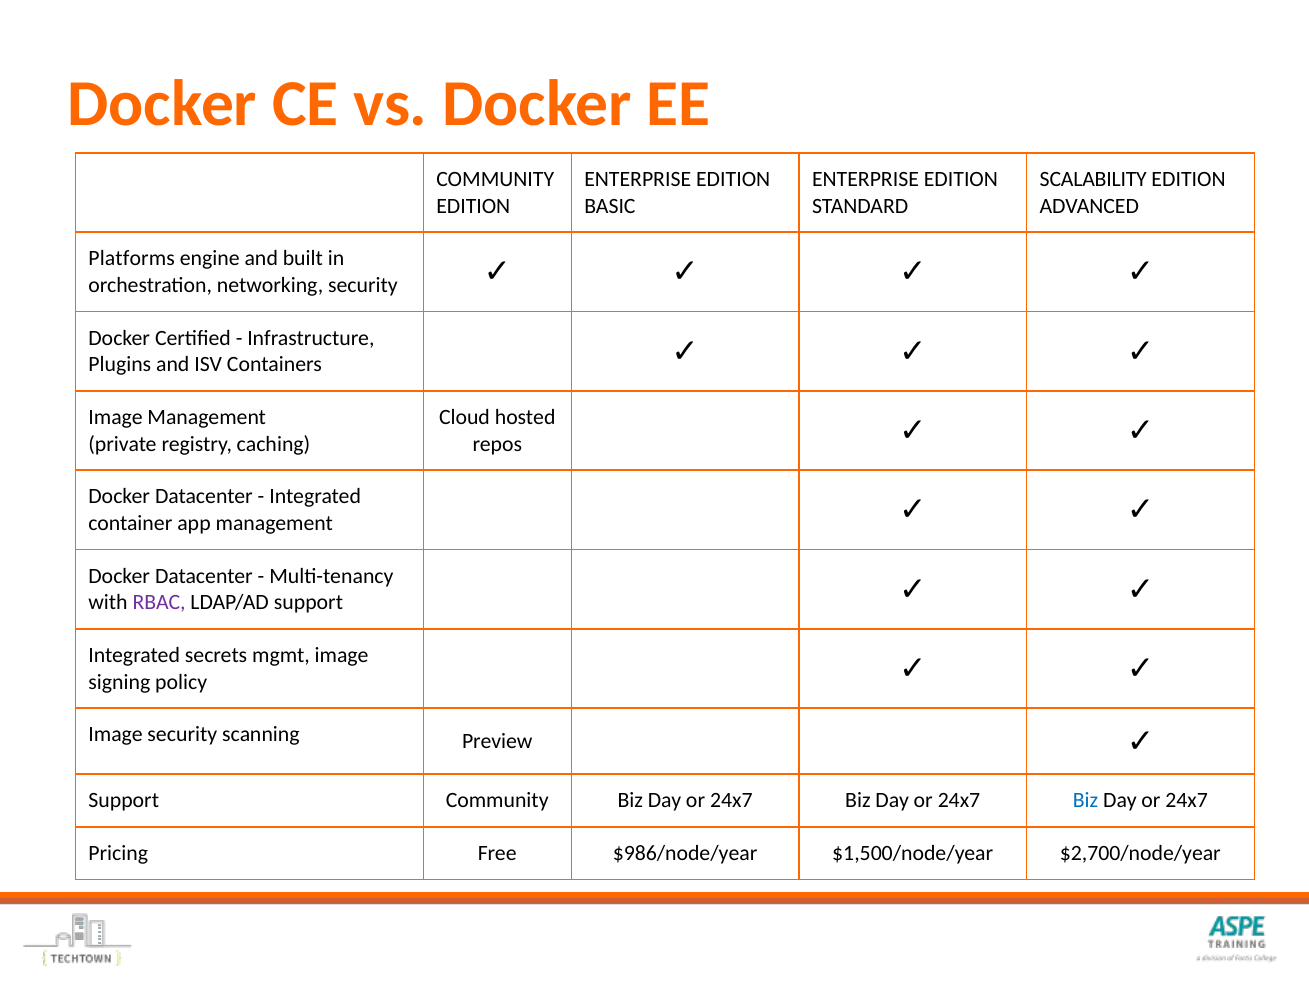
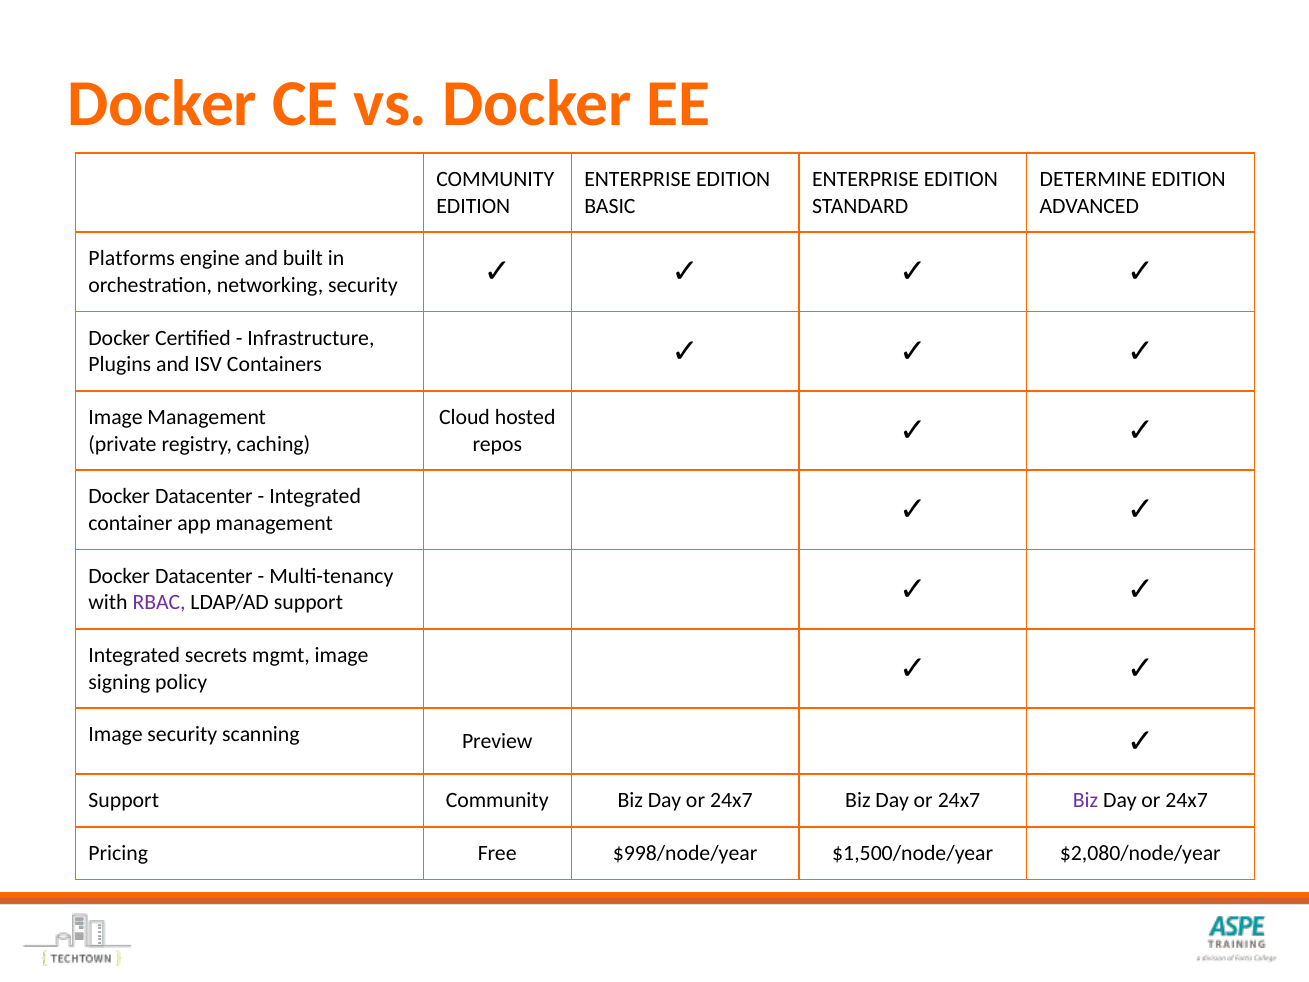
SCALABILITY: SCALABILITY -> DETERMINE
Biz at (1086, 801) colour: blue -> purple
$986/node/year: $986/node/year -> $998/node/year
$2,700/node/year: $2,700/node/year -> $2,080/node/year
